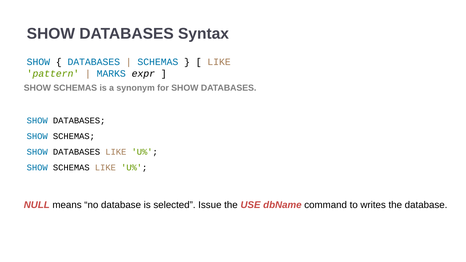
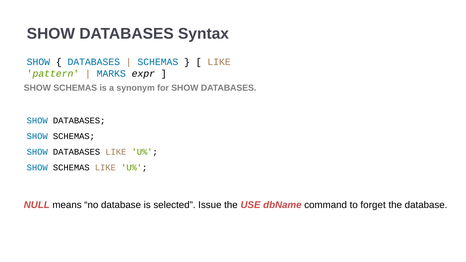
writes: writes -> forget
